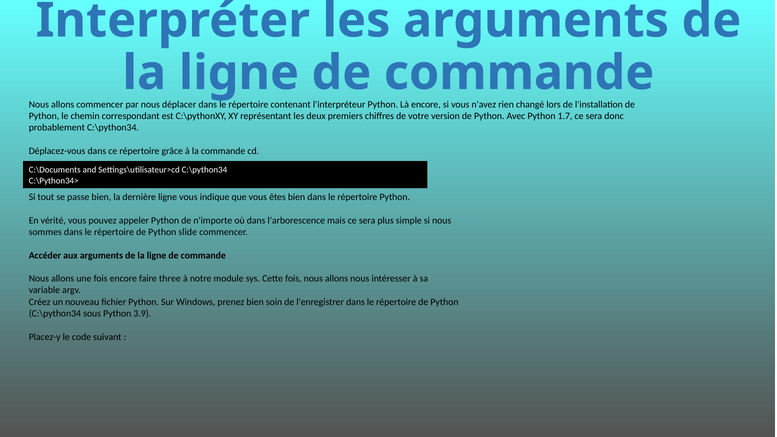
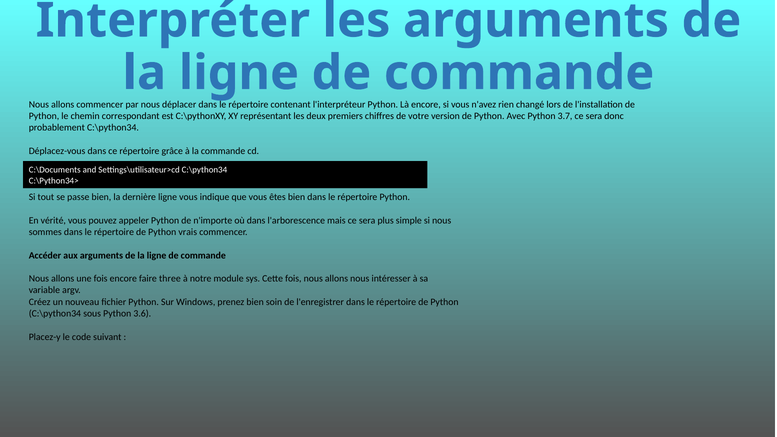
1.7: 1.7 -> 3.7
slide: slide -> vrais
3.9: 3.9 -> 3.6
